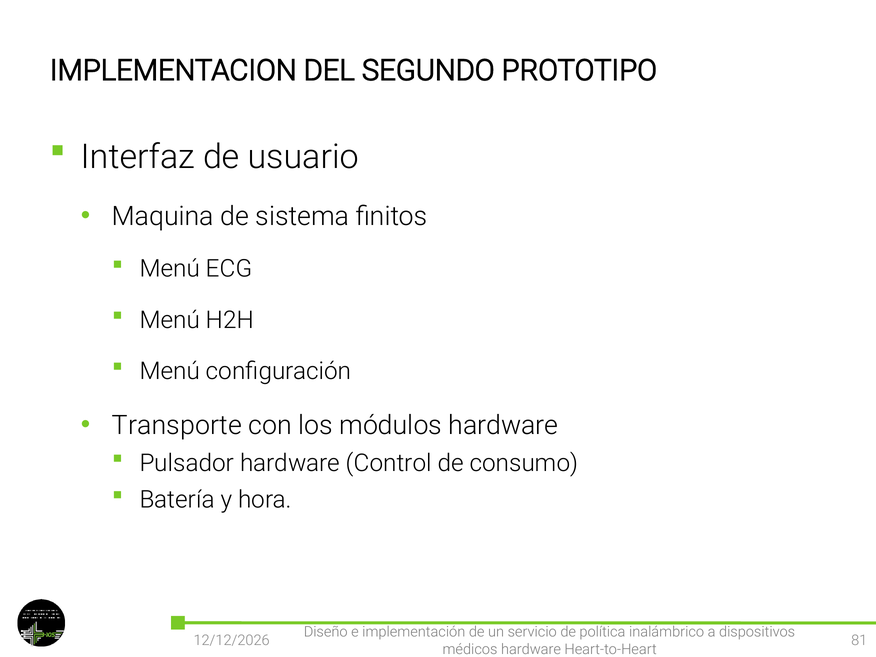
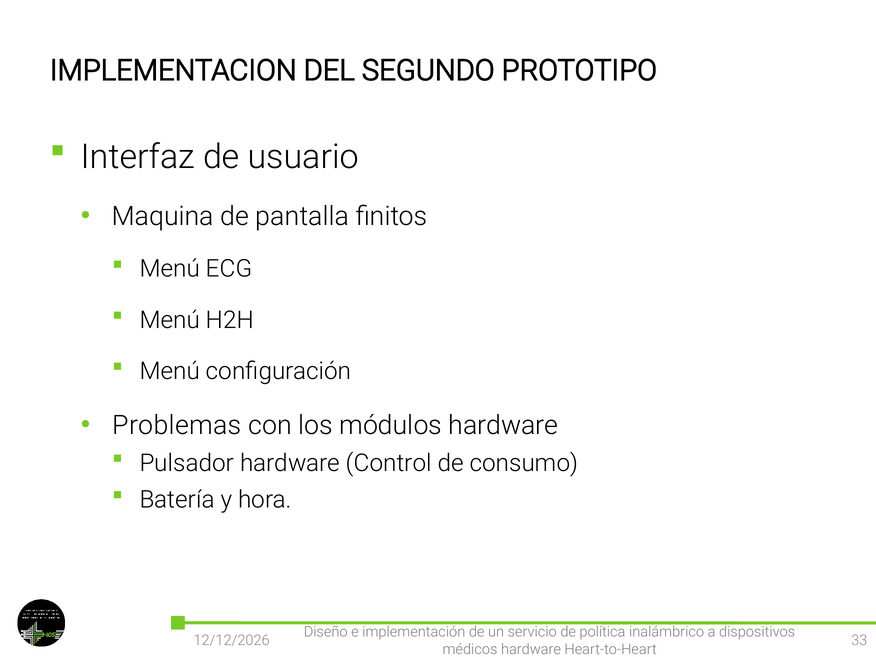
sistema: sistema -> pantalla
Transporte: Transporte -> Problemas
81: 81 -> 33
